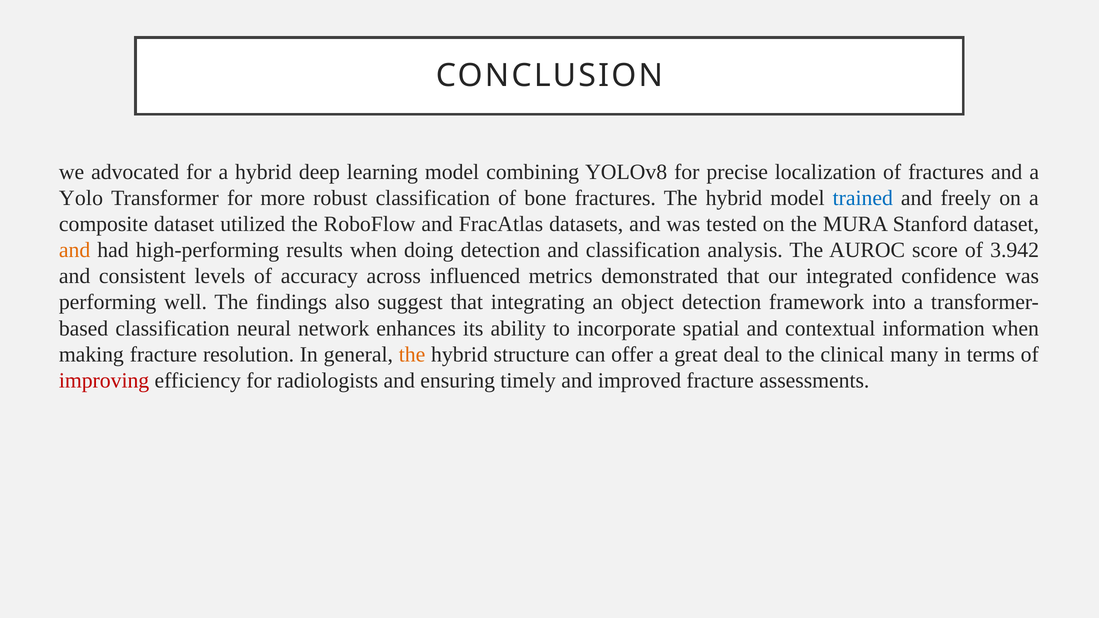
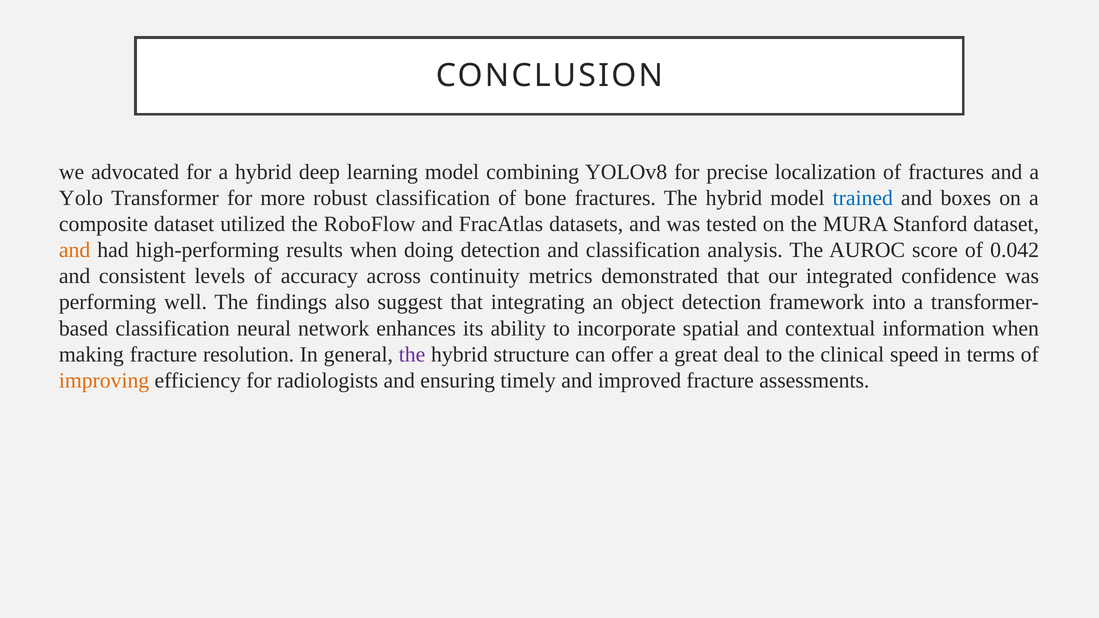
freely: freely -> boxes
3.942: 3.942 -> 0.042
influenced: influenced -> continuity
the at (412, 355) colour: orange -> purple
many: many -> speed
improving colour: red -> orange
